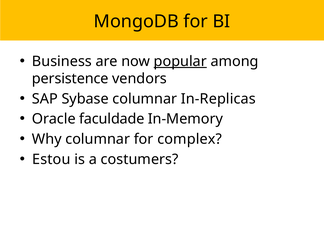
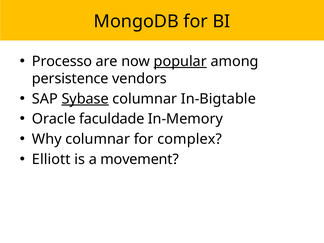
Business: Business -> Processo
Sybase underline: none -> present
In-Replicas: In-Replicas -> In-Bigtable
Estou: Estou -> Elliott
costumers: costumers -> movement
